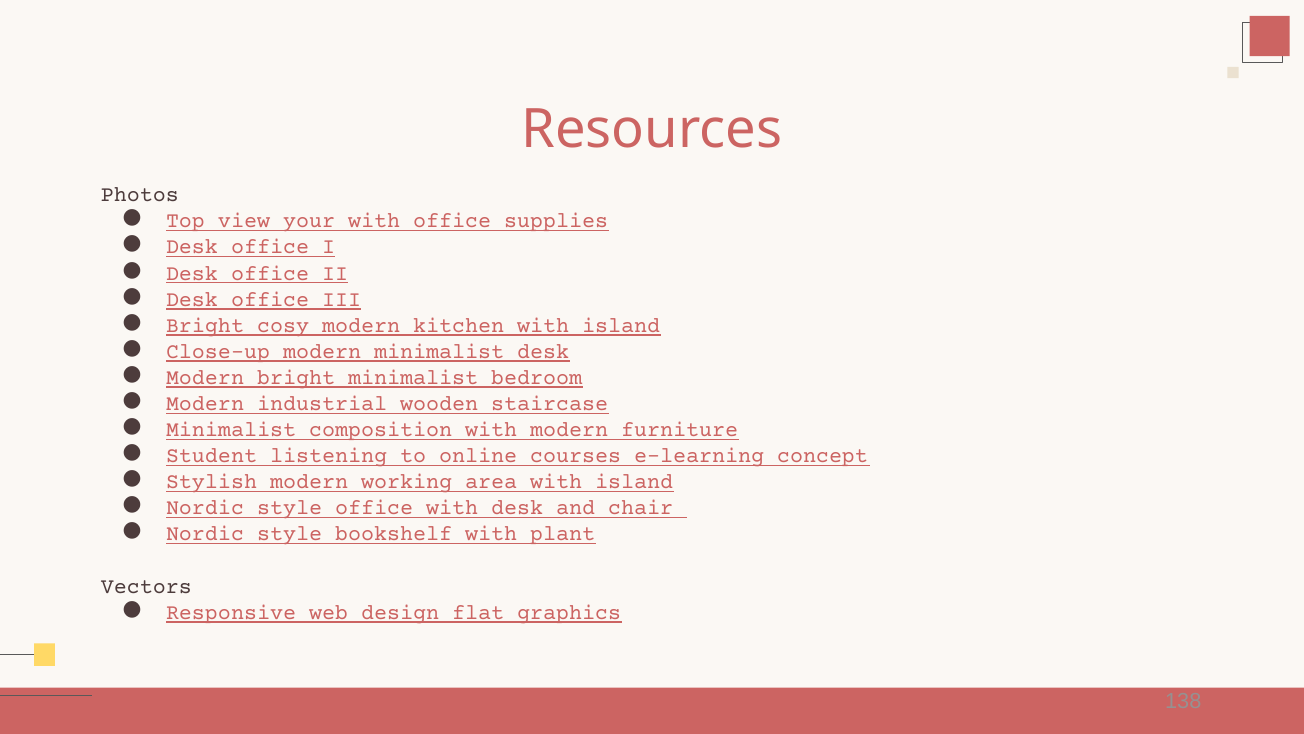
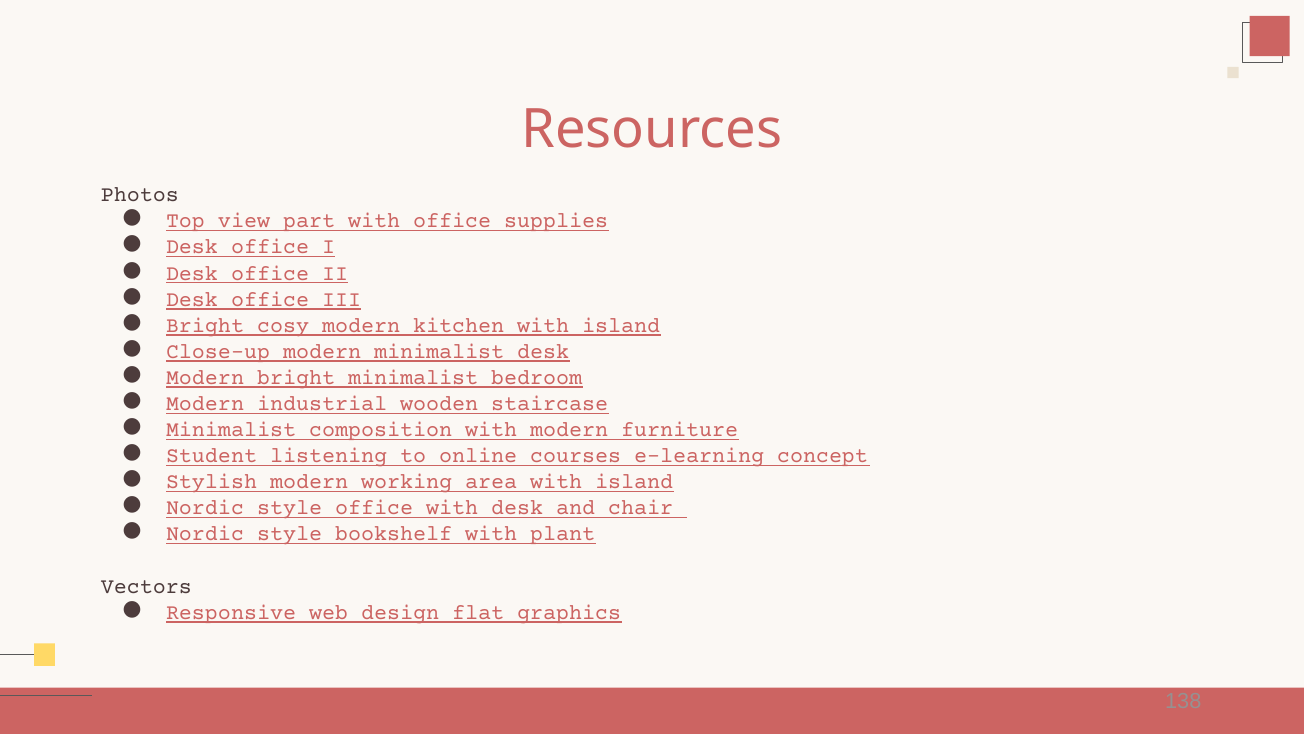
your: your -> part
